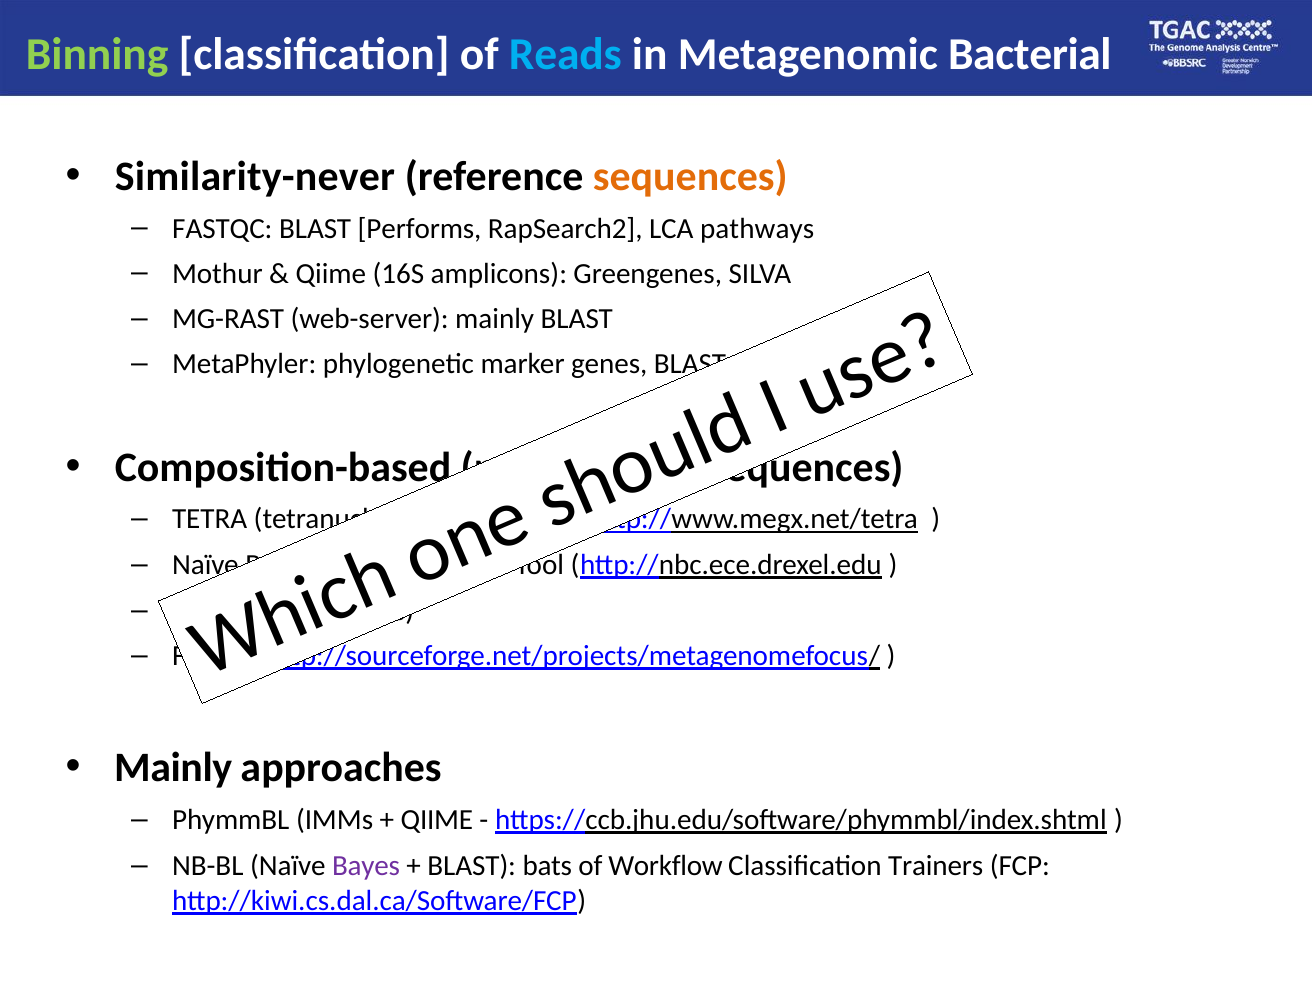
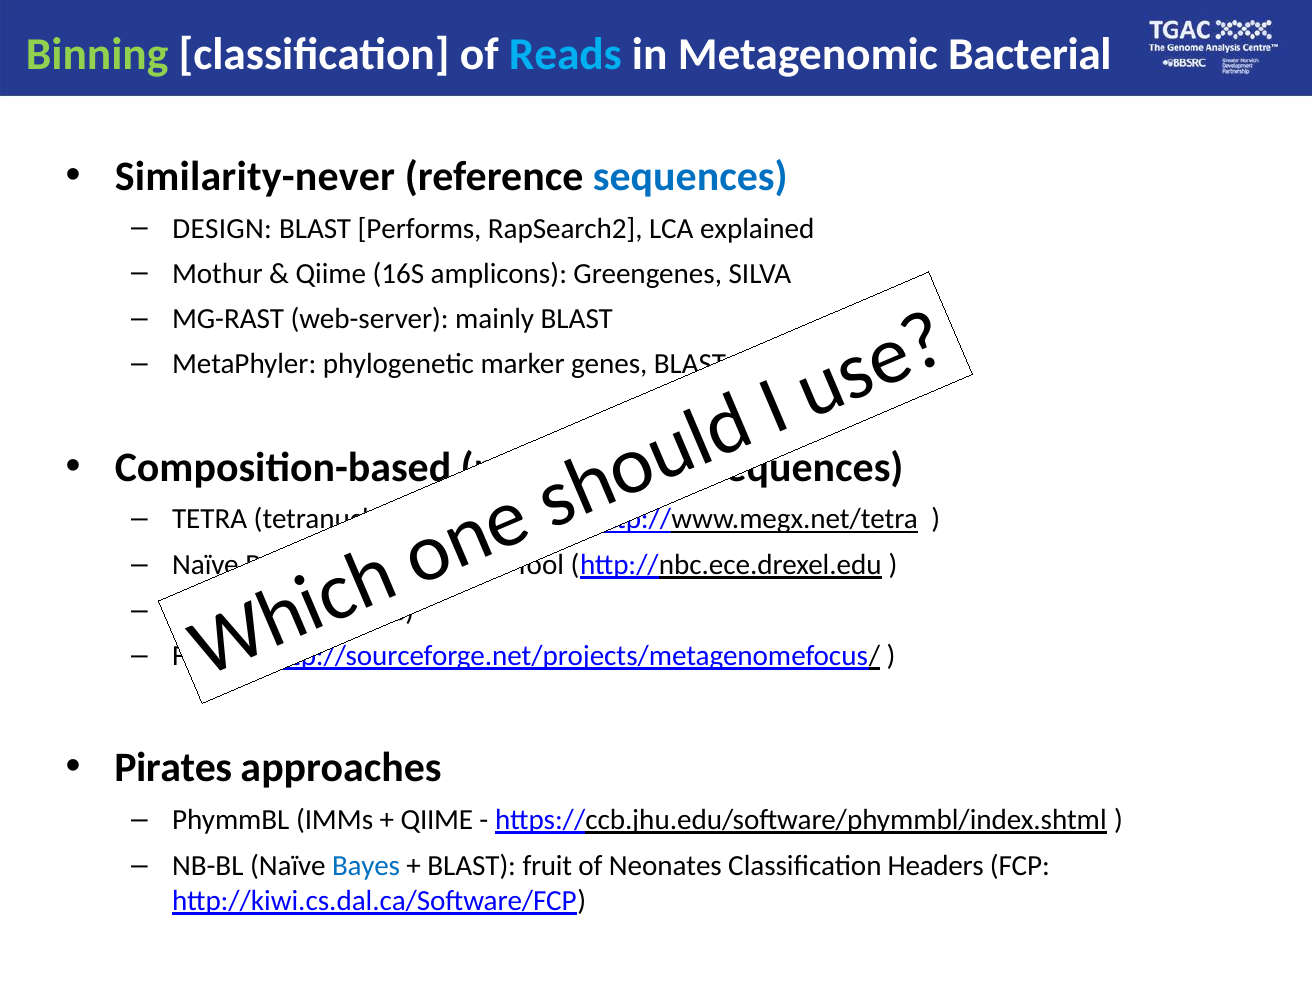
sequences at (690, 177) colour: orange -> blue
FASTQC: FASTQC -> DESIGN
pathways: pathways -> explained
Mainly at (173, 768): Mainly -> Pirates
Bayes colour: purple -> blue
bats: bats -> fruit
Workflow: Workflow -> Neonates
Trainers: Trainers -> Headers
